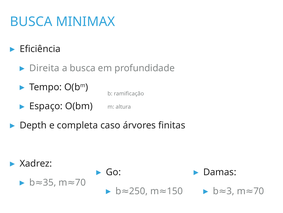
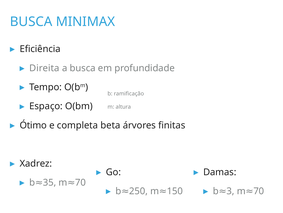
Depth: Depth -> Ótimo
caso: caso -> beta
